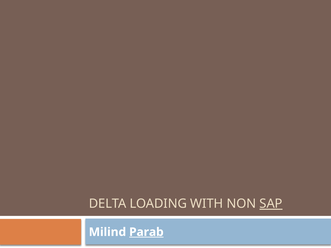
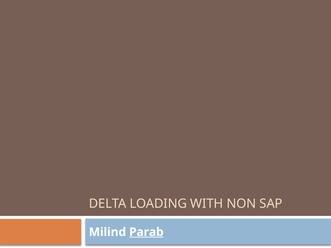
SAP underline: present -> none
